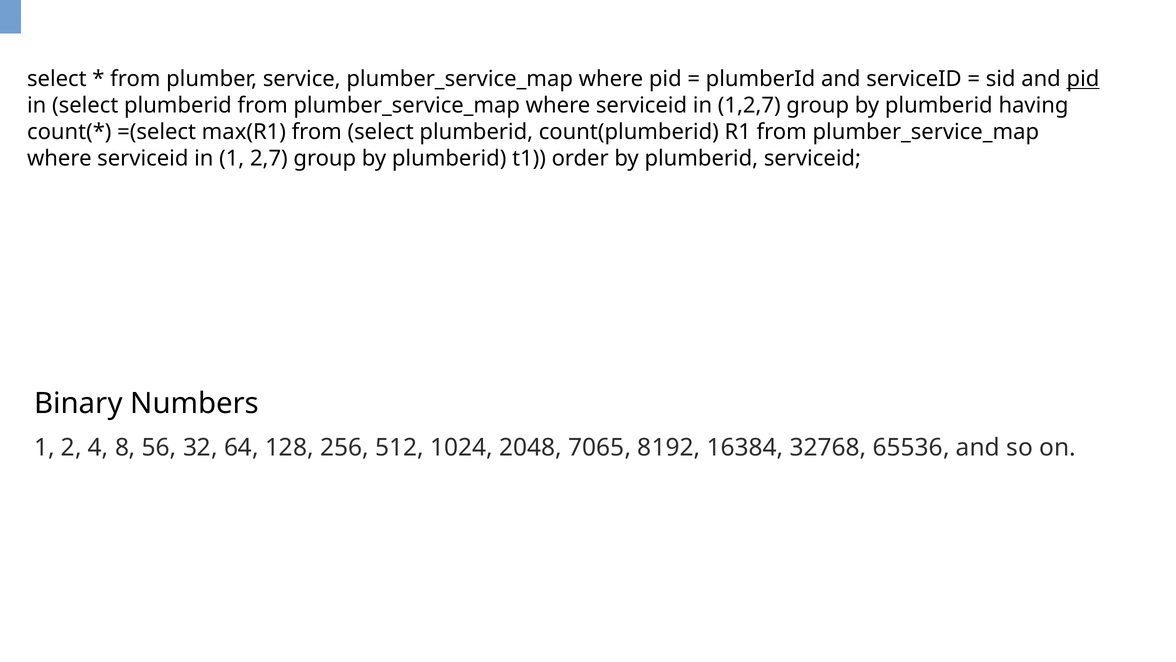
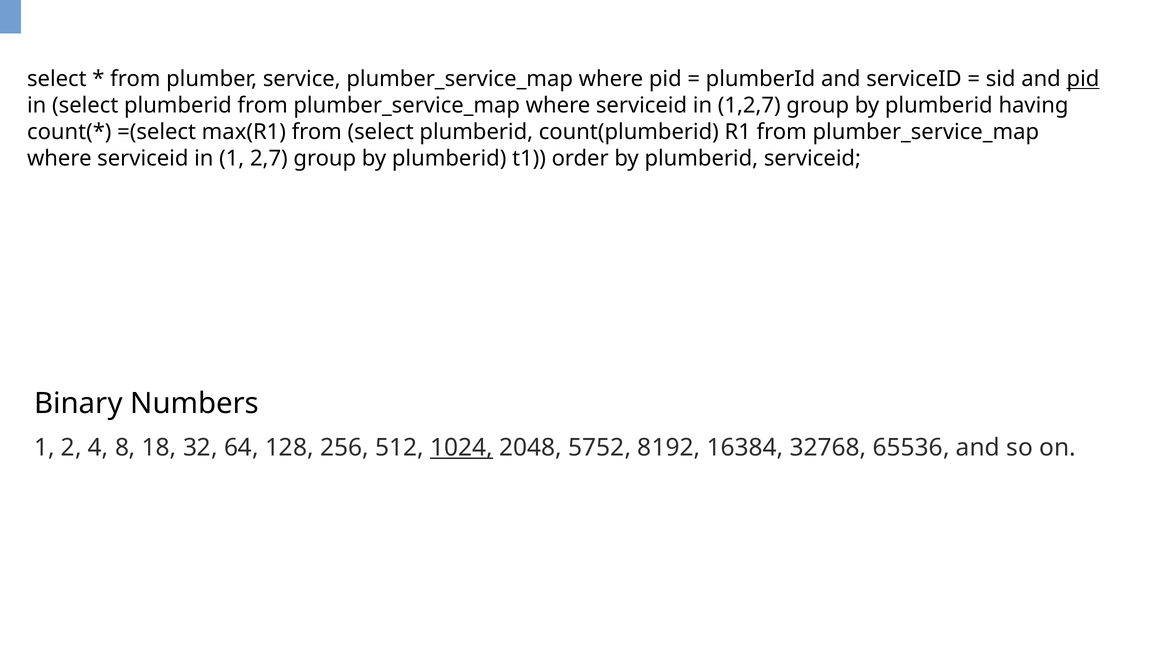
56: 56 -> 18
1024 underline: none -> present
7065: 7065 -> 5752
